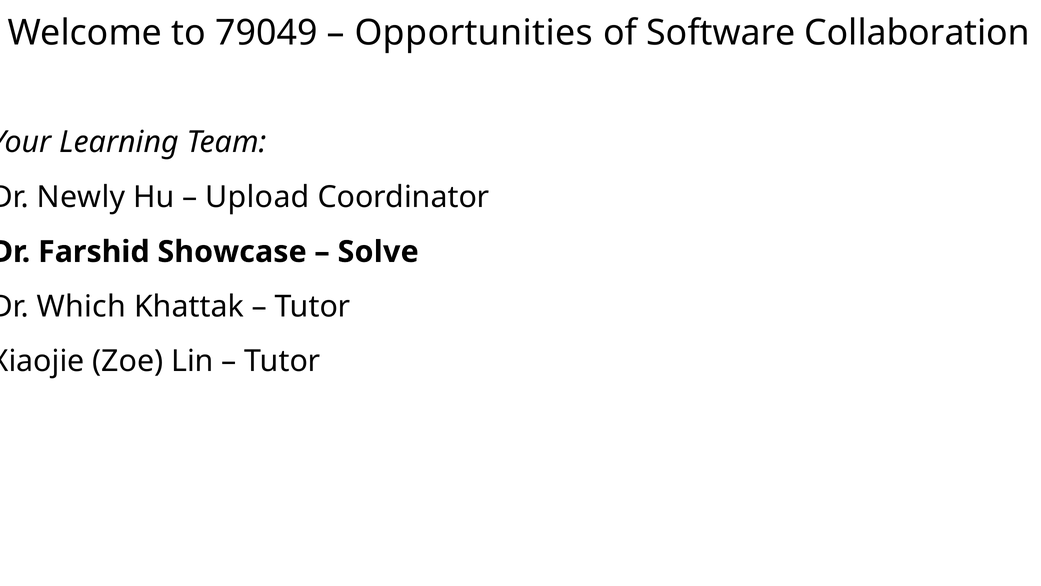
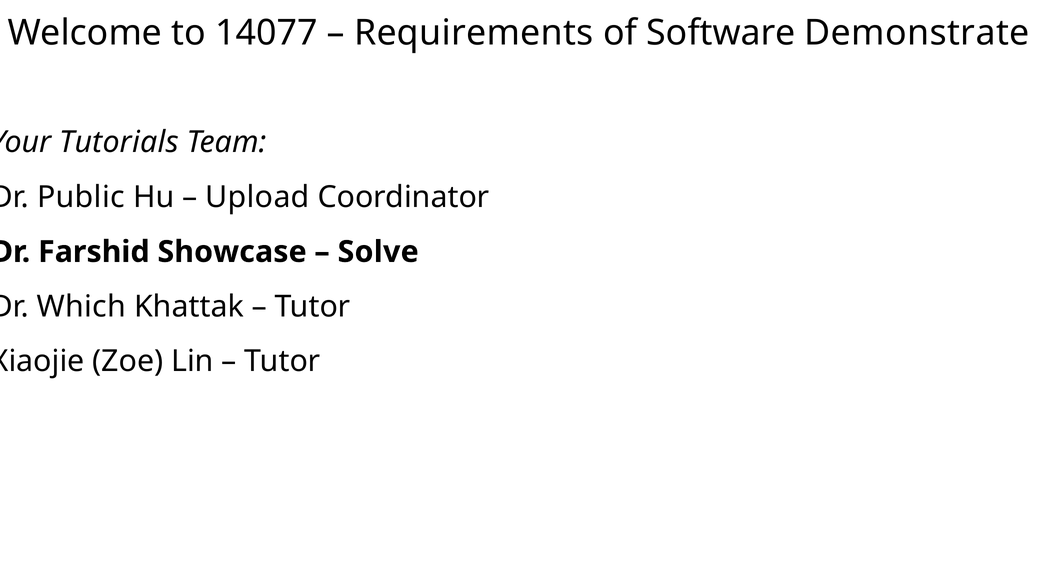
79049: 79049 -> 14077
Opportunities: Opportunities -> Requirements
Collaboration: Collaboration -> Demonstrate
Learning: Learning -> Tutorials
Newly: Newly -> Public
